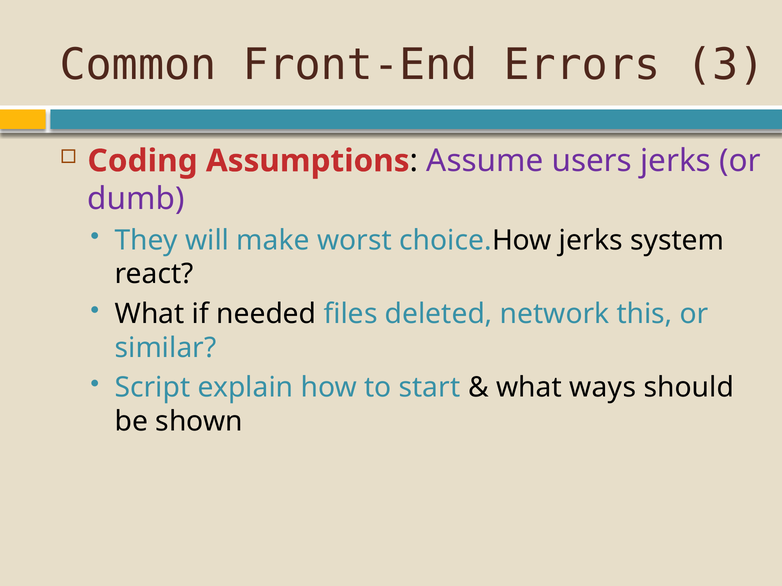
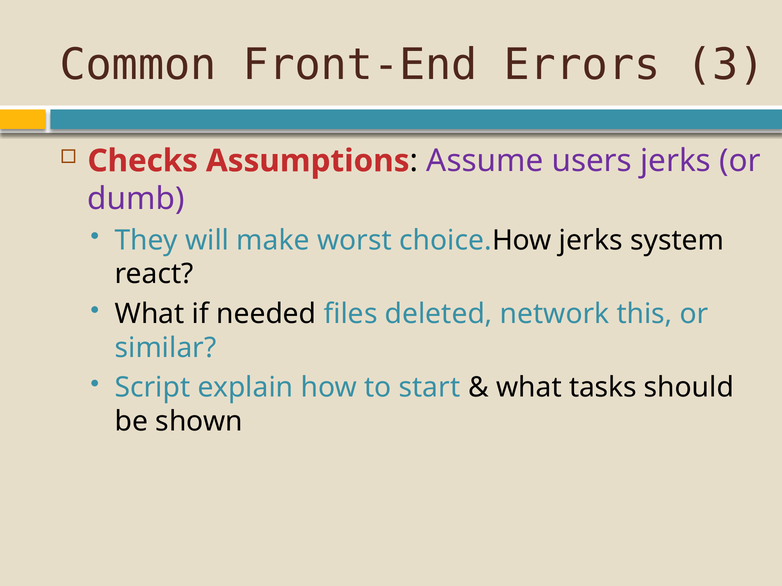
Coding: Coding -> Checks
ways: ways -> tasks
